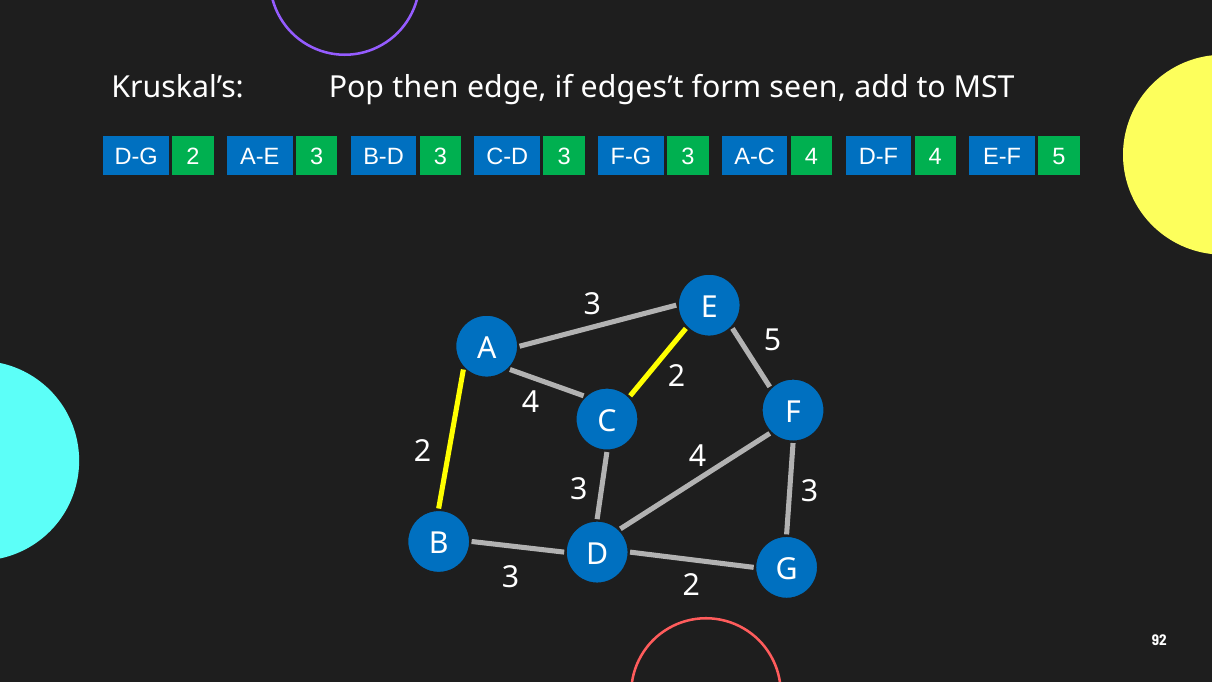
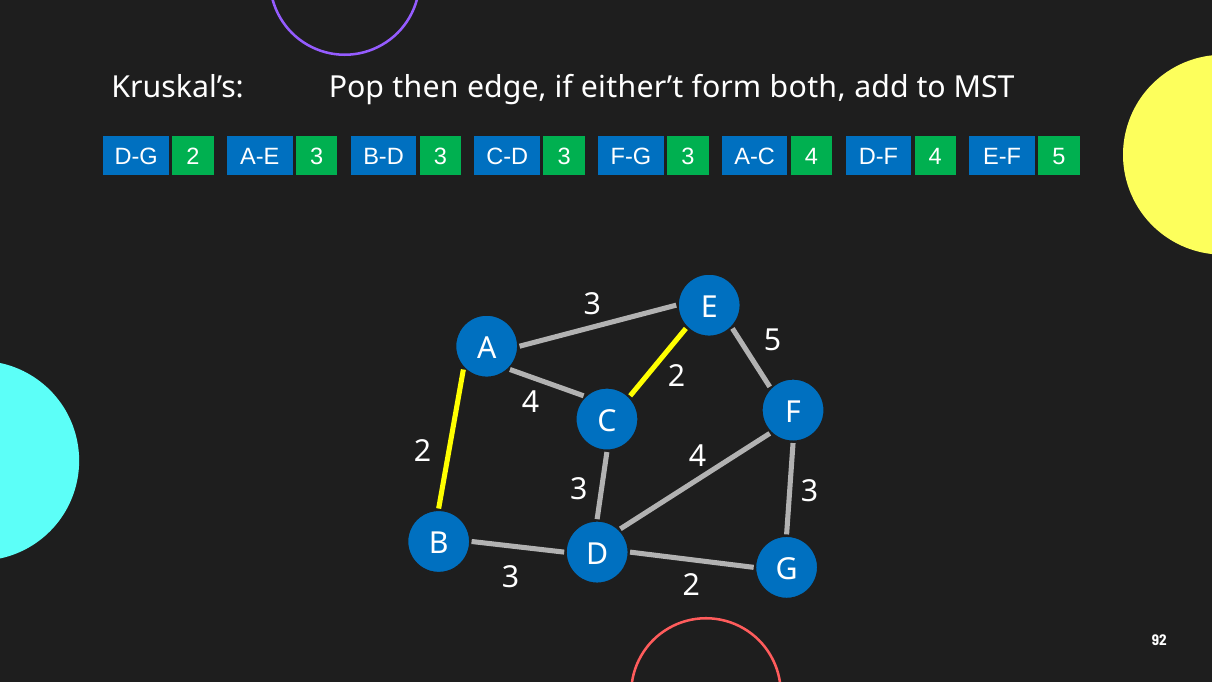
edges’t: edges’t -> either’t
seen: seen -> both
